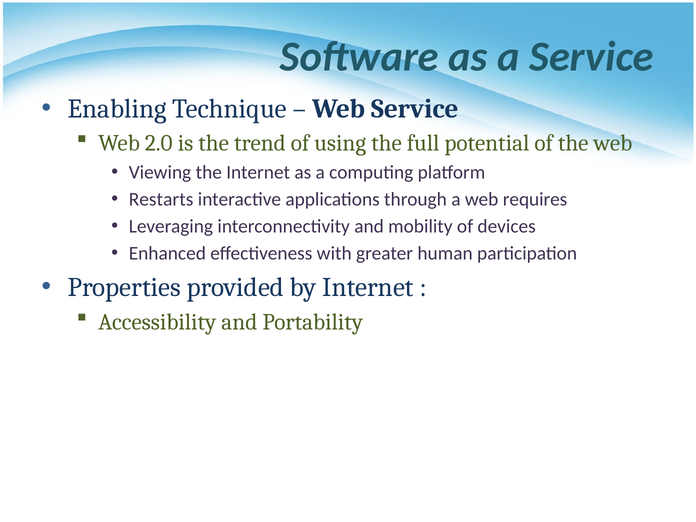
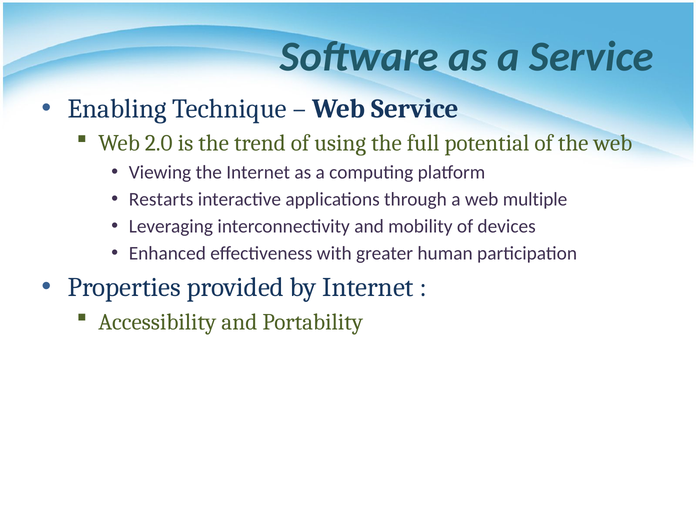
requires: requires -> multiple
